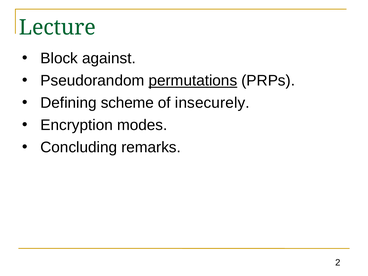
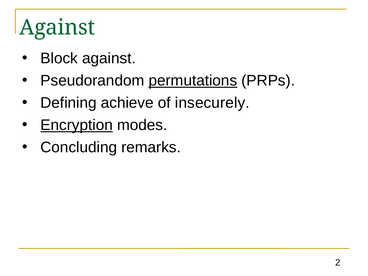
Lecture at (57, 27): Lecture -> Against
scheme: scheme -> achieve
Encryption underline: none -> present
